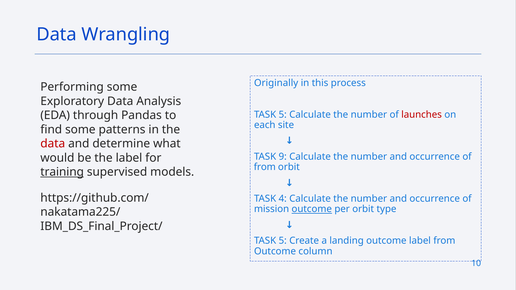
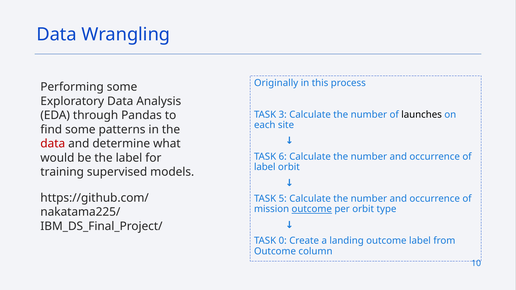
5 at (283, 115): 5 -> 3
launches colour: red -> black
9: 9 -> 6
from at (265, 167): from -> label
training underline: present -> none
4: 4 -> 5
5 at (283, 241): 5 -> 0
